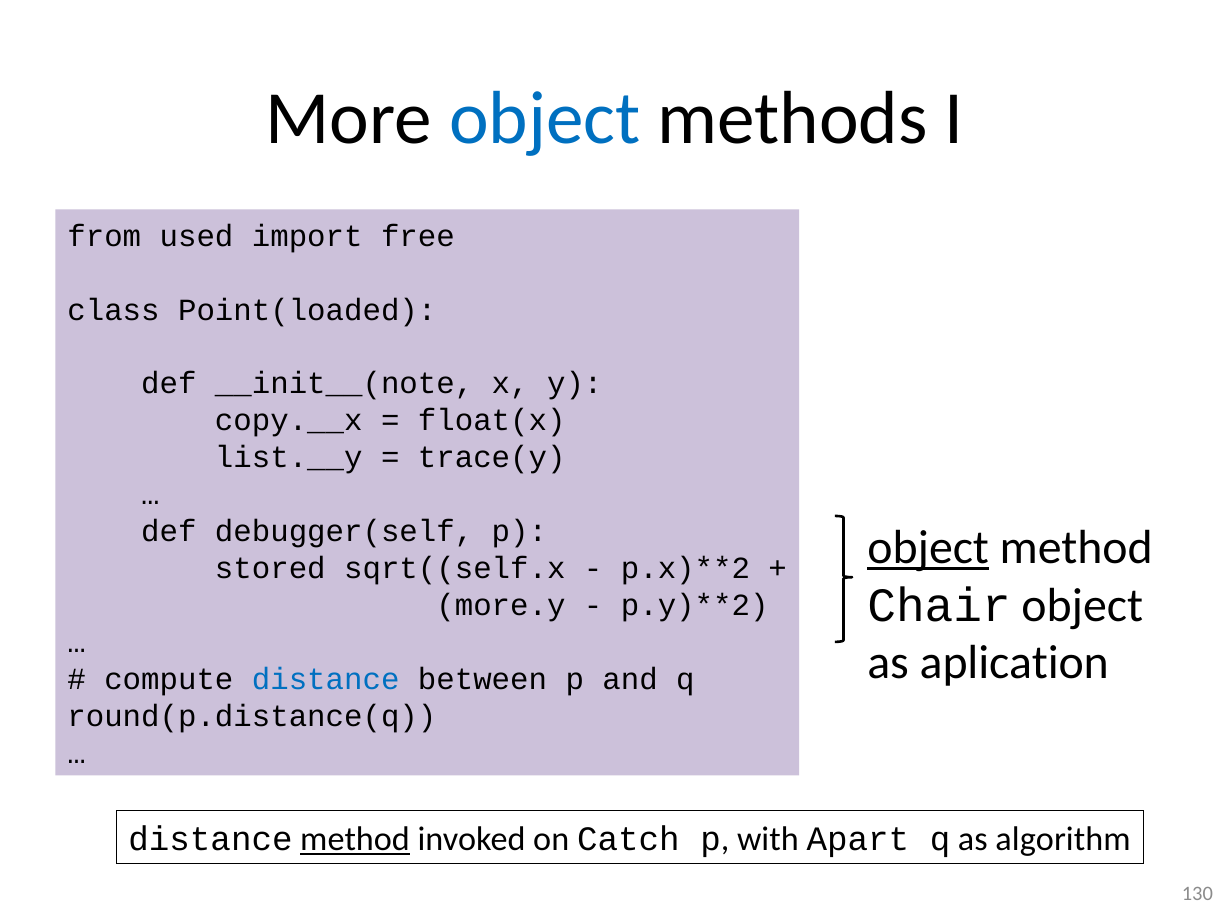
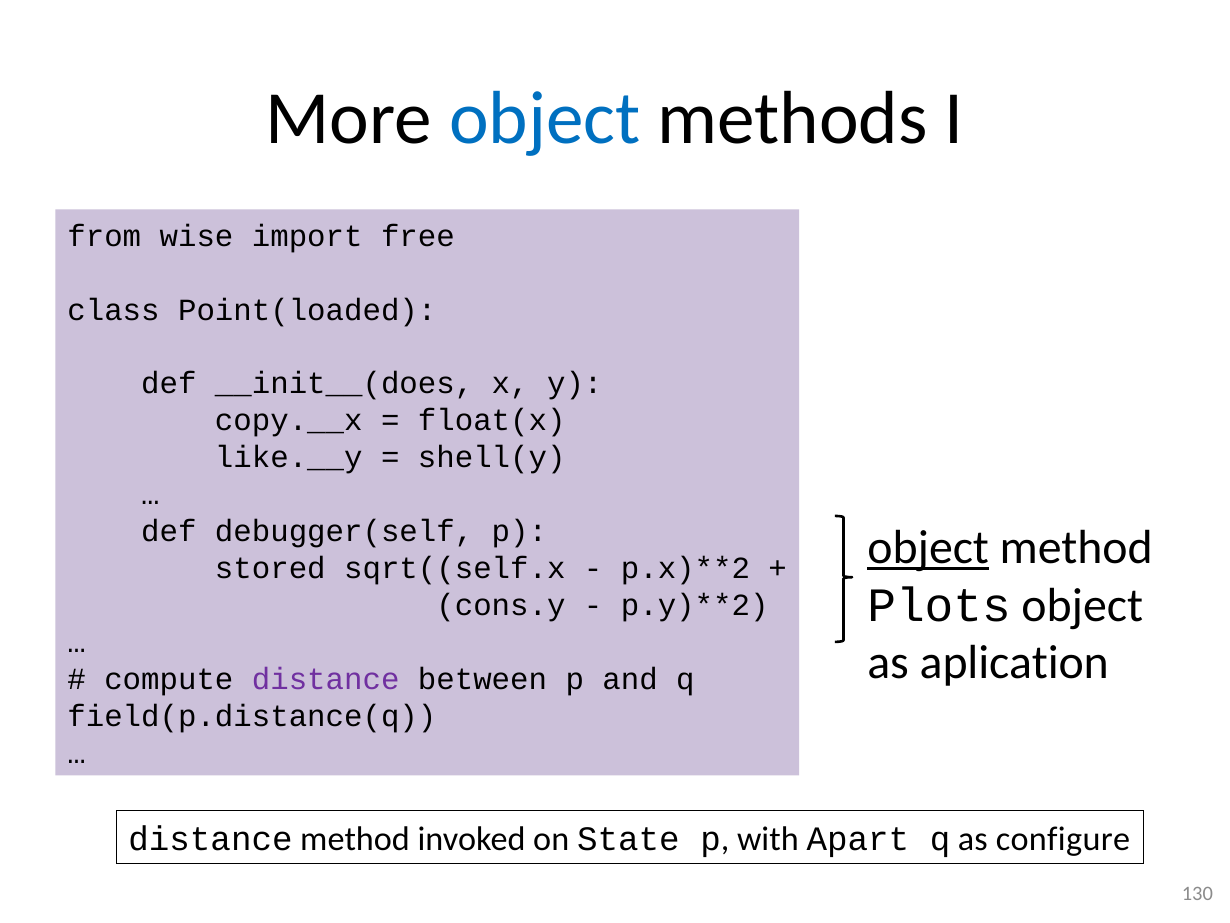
used: used -> wise
__init__(note: __init__(note -> __init__(does
list.__y: list.__y -> like.__y
trace(y: trace(y -> shell(y
Chair: Chair -> Plots
more.y: more.y -> cons.y
distance at (326, 679) colour: blue -> purple
round(p.distance(q: round(p.distance(q -> field(p.distance(q
method at (355, 839) underline: present -> none
Catch: Catch -> State
algorithm: algorithm -> configure
